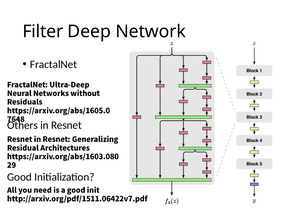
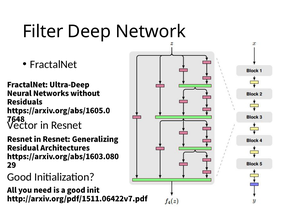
Others: Others -> Vector
